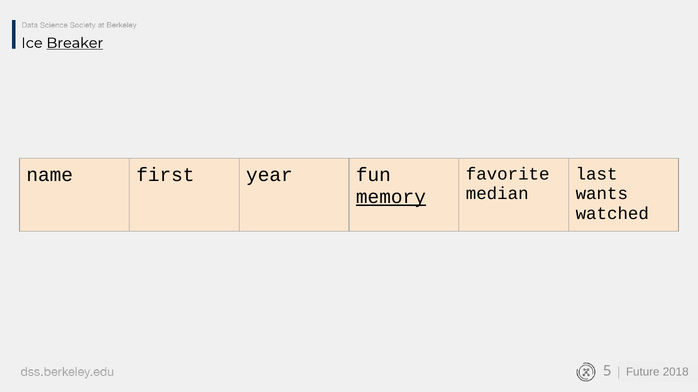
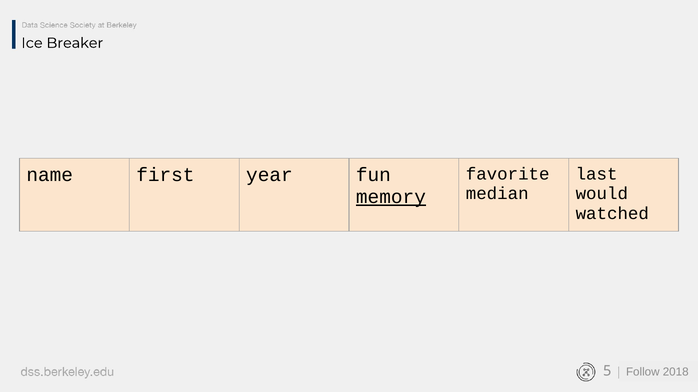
Breaker underline: present -> none
wants: wants -> would
Future: Future -> Follow
